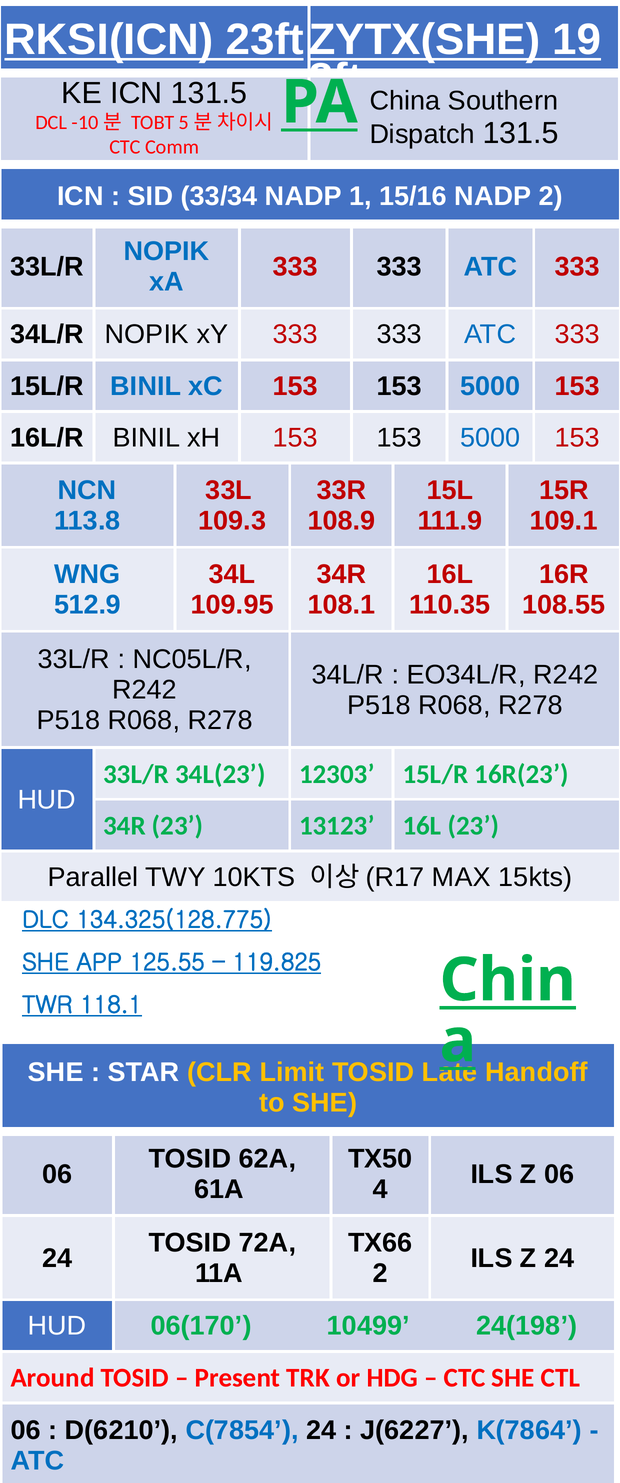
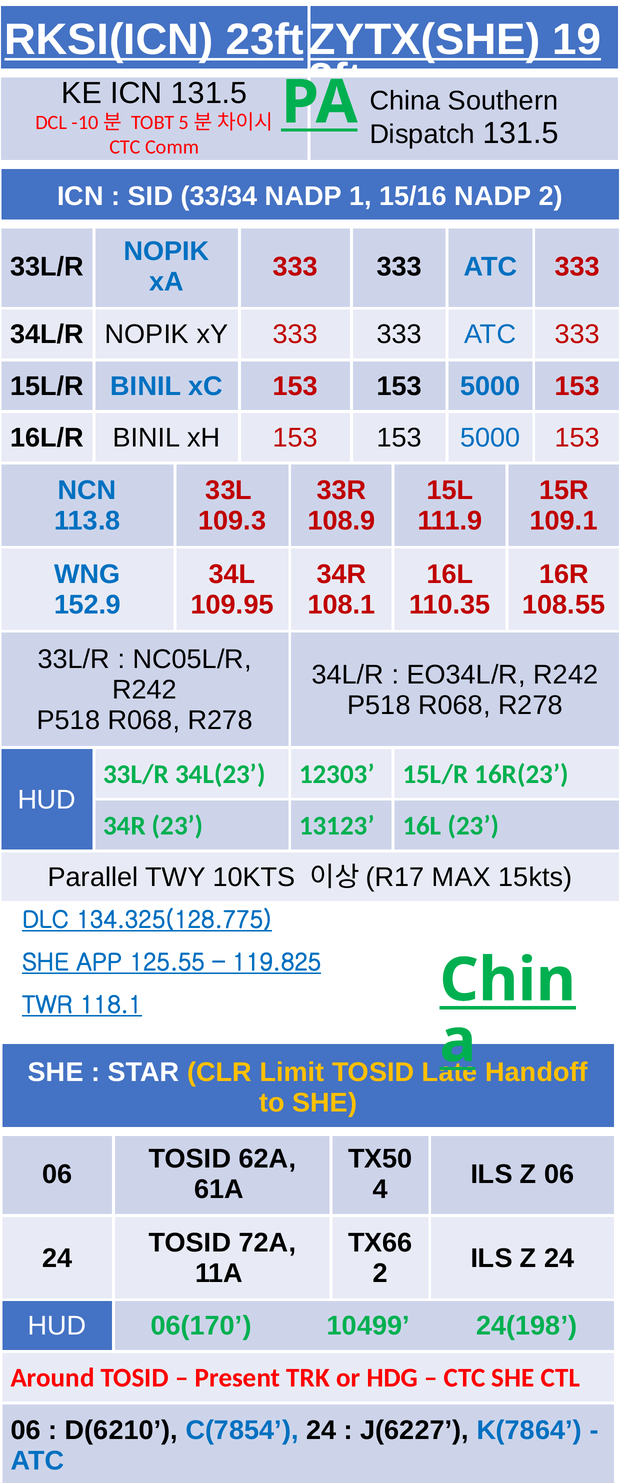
512.9: 512.9 -> 152.9
